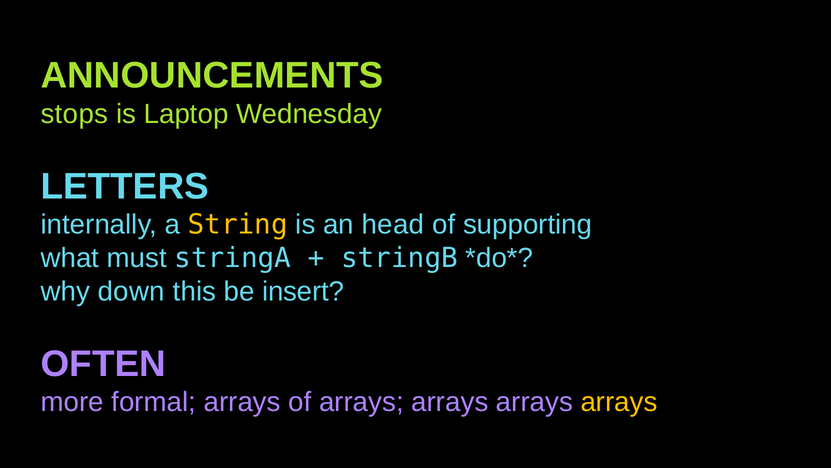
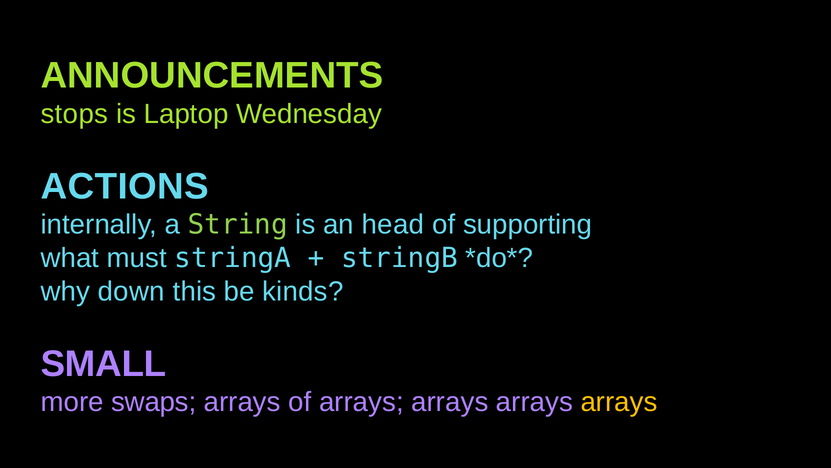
LETTERS: LETTERS -> ACTIONS
String colour: yellow -> light green
insert: insert -> kinds
OFTEN: OFTEN -> SMALL
formal: formal -> swaps
